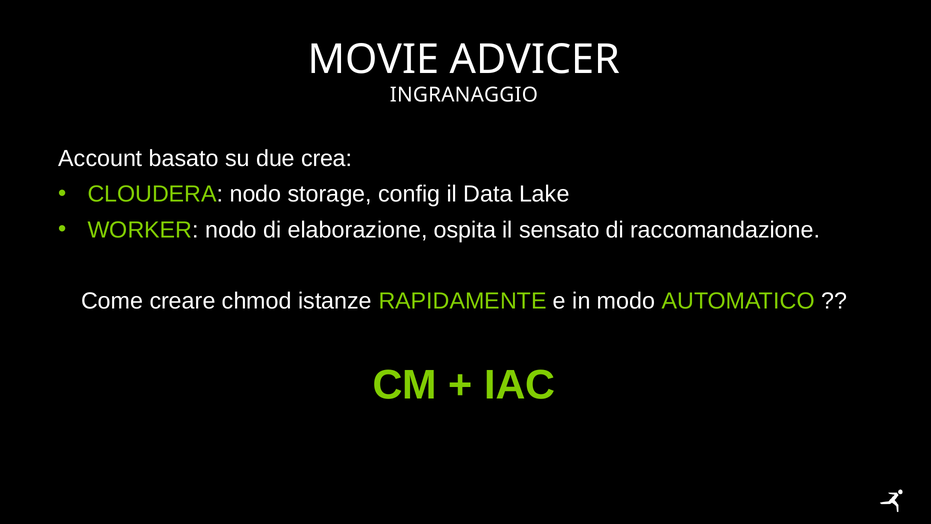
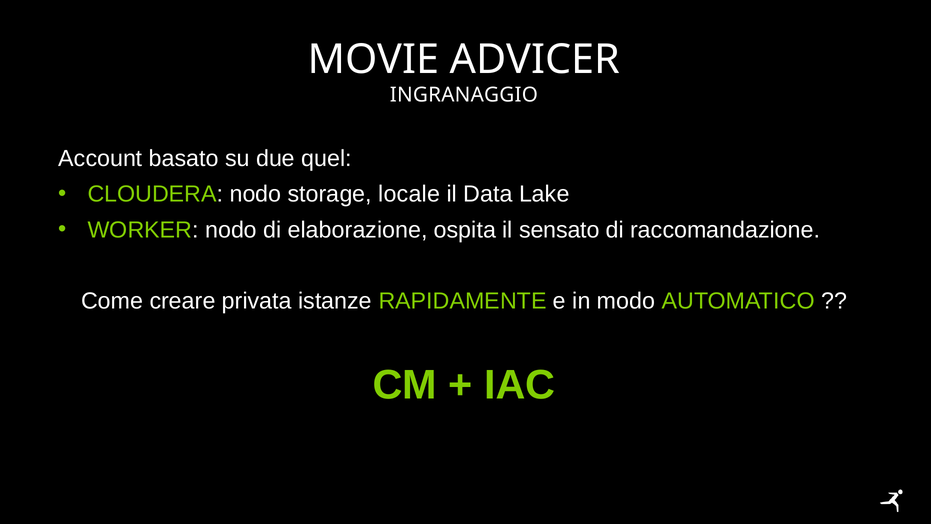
crea: crea -> quel
config: config -> locale
chmod: chmod -> privata
